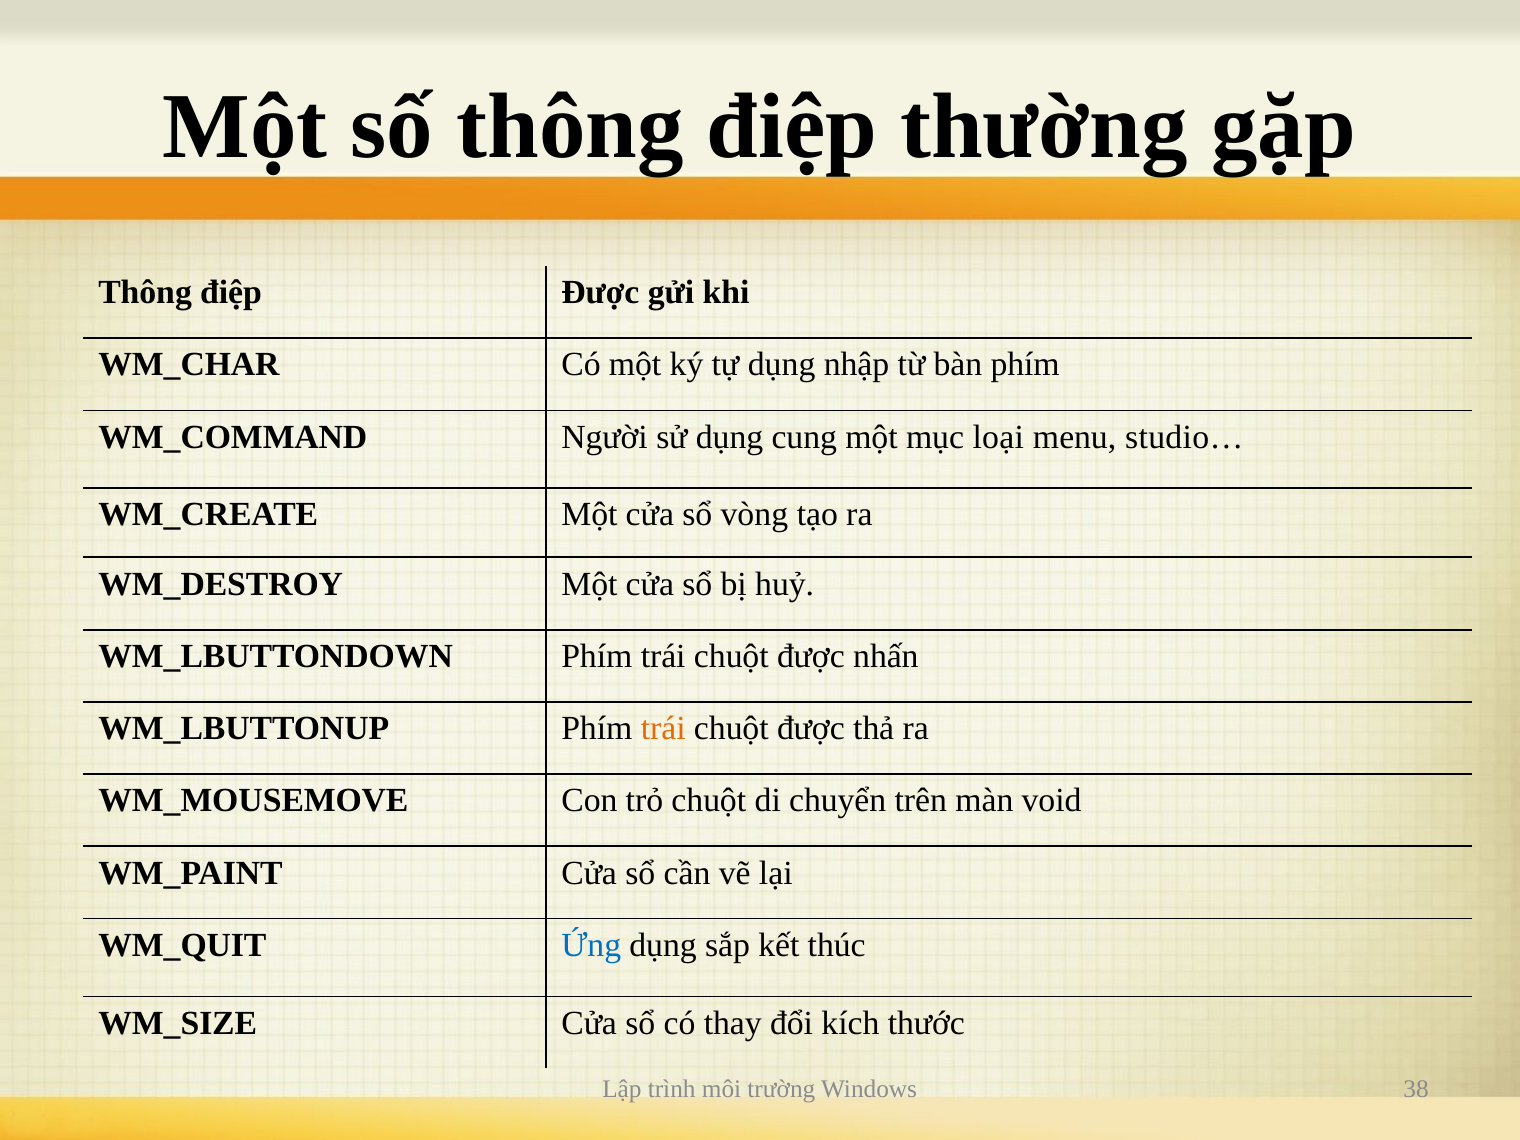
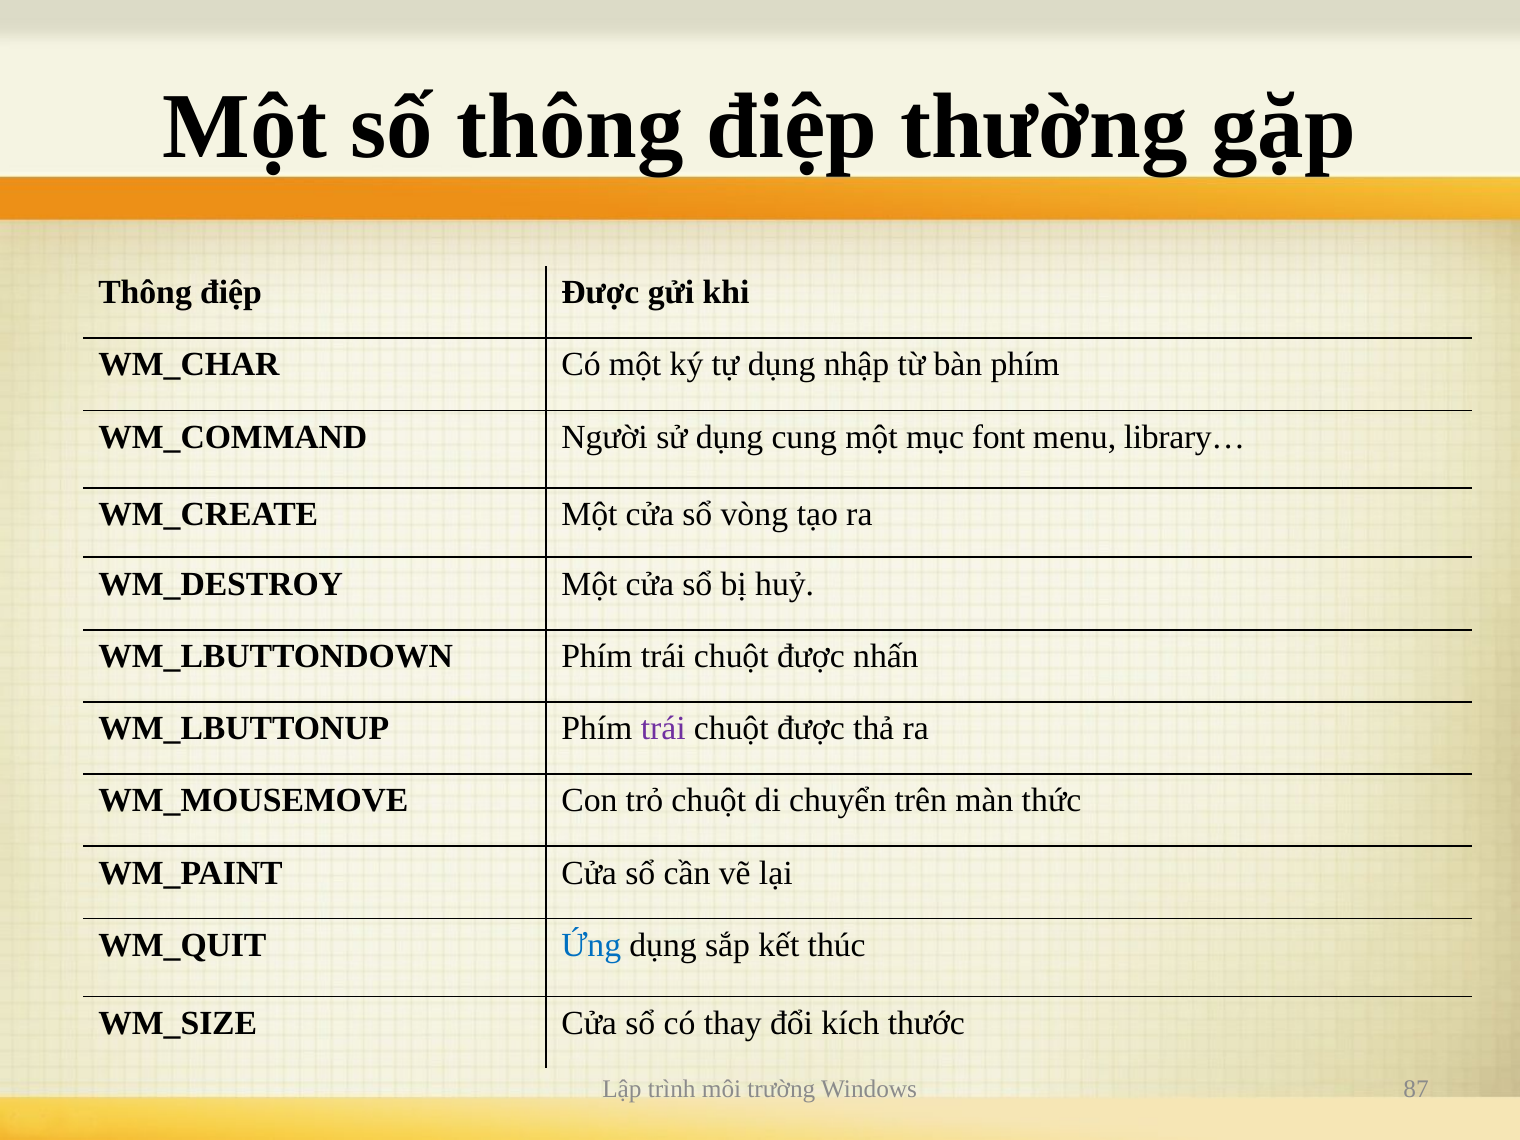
loại: loại -> font
studio…: studio… -> library…
trái at (663, 729) colour: orange -> purple
void: void -> thức
38: 38 -> 87
